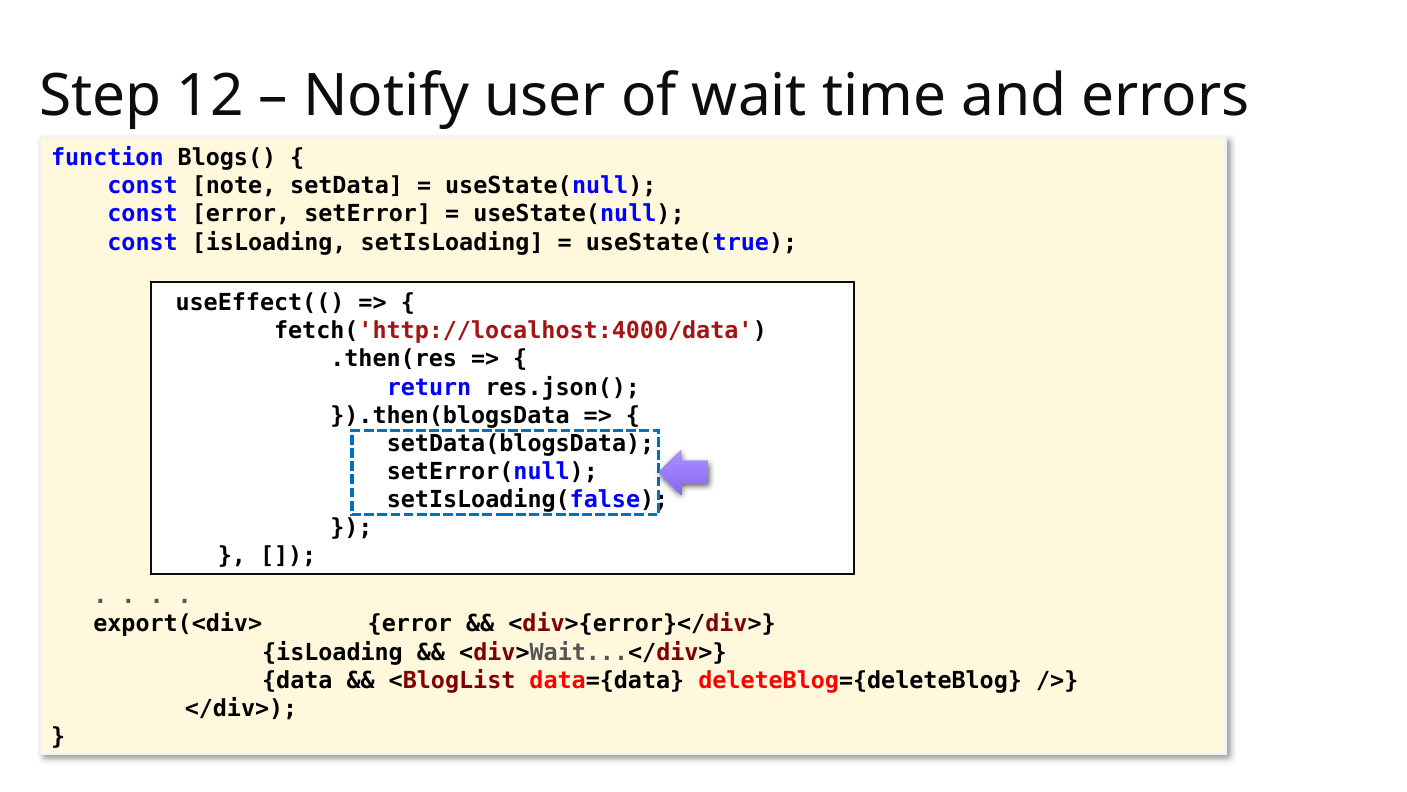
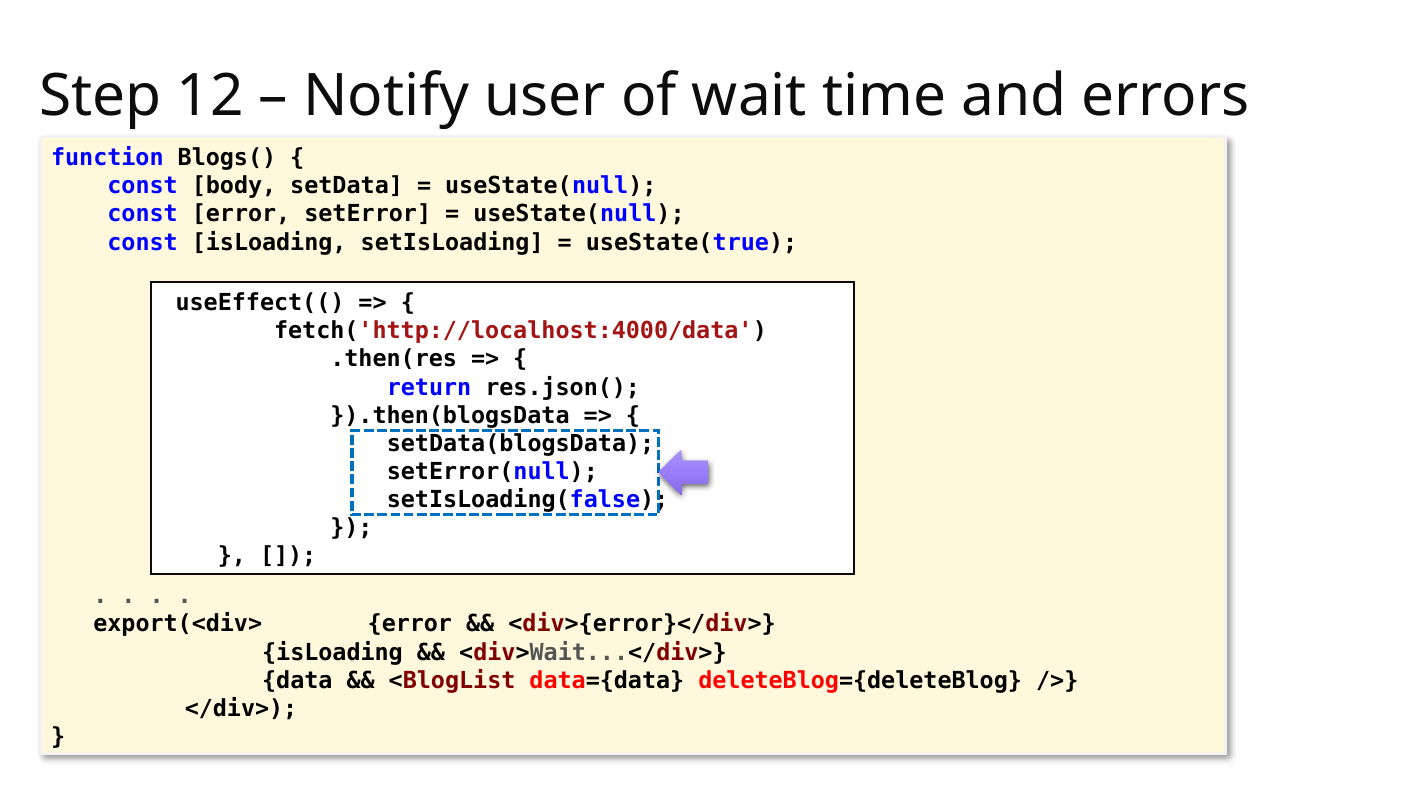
note: note -> body
